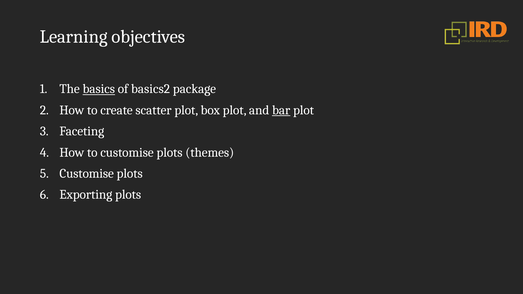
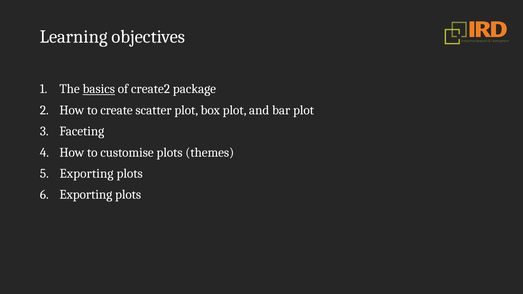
basics2: basics2 -> create2
bar underline: present -> none
Customise at (87, 174): Customise -> Exporting
